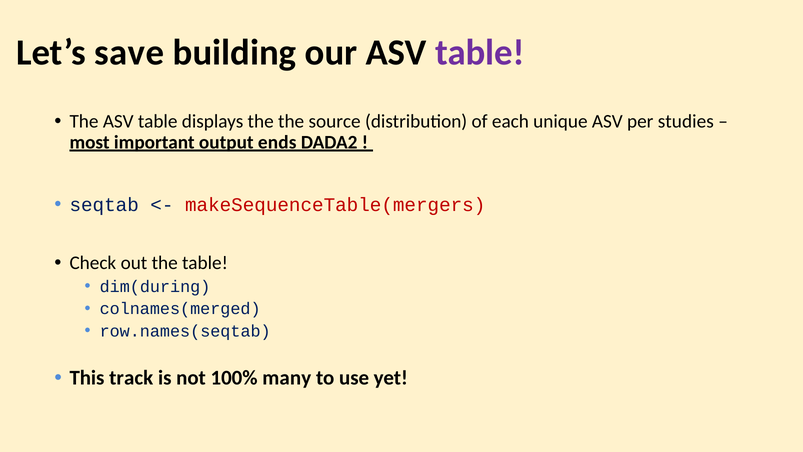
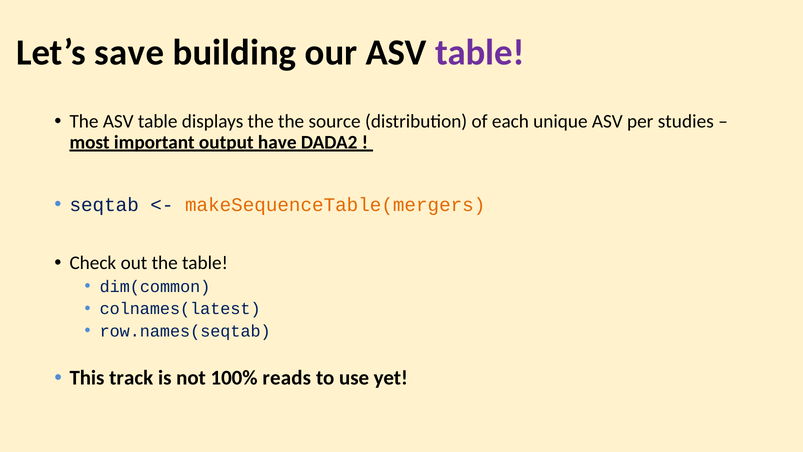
ends: ends -> have
makeSequenceTable(mergers colour: red -> orange
dim(during: dim(during -> dim(common
colnames(merged: colnames(merged -> colnames(latest
many: many -> reads
